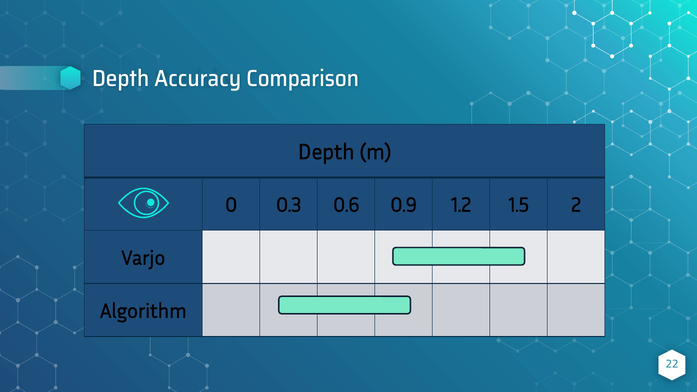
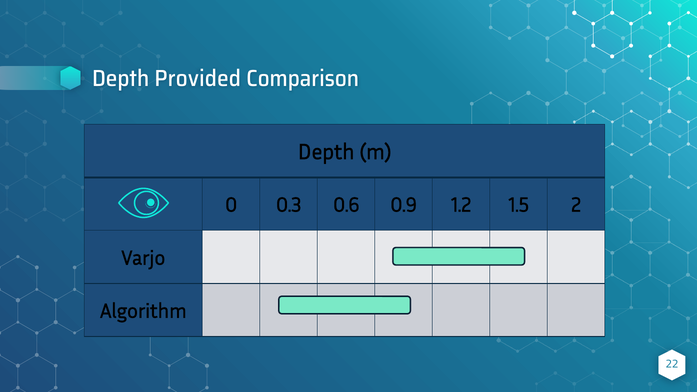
Accuracy: Accuracy -> Provided
